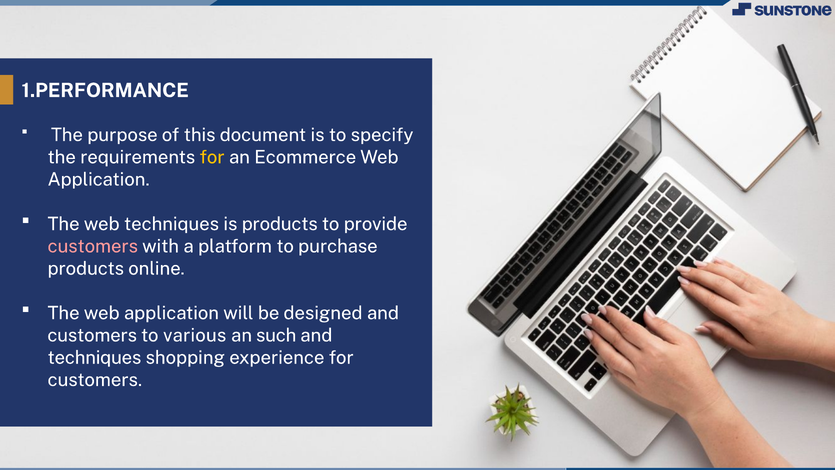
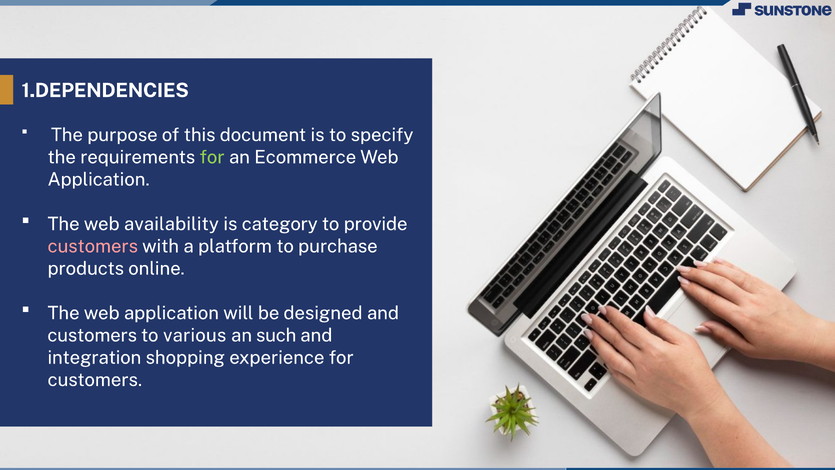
1.PERFORMANCE: 1.PERFORMANCE -> 1.DEPENDENCIES
for at (212, 157) colour: yellow -> light green
web techniques: techniques -> availability
is products: products -> category
techniques at (94, 357): techniques -> integration
